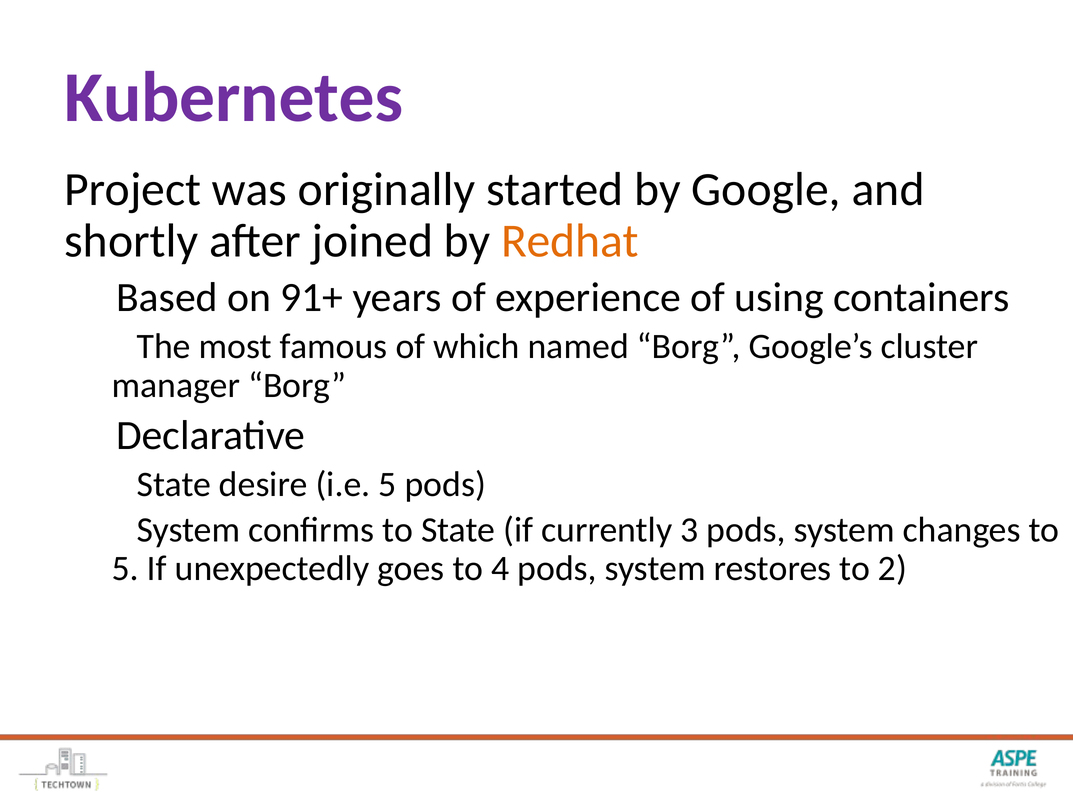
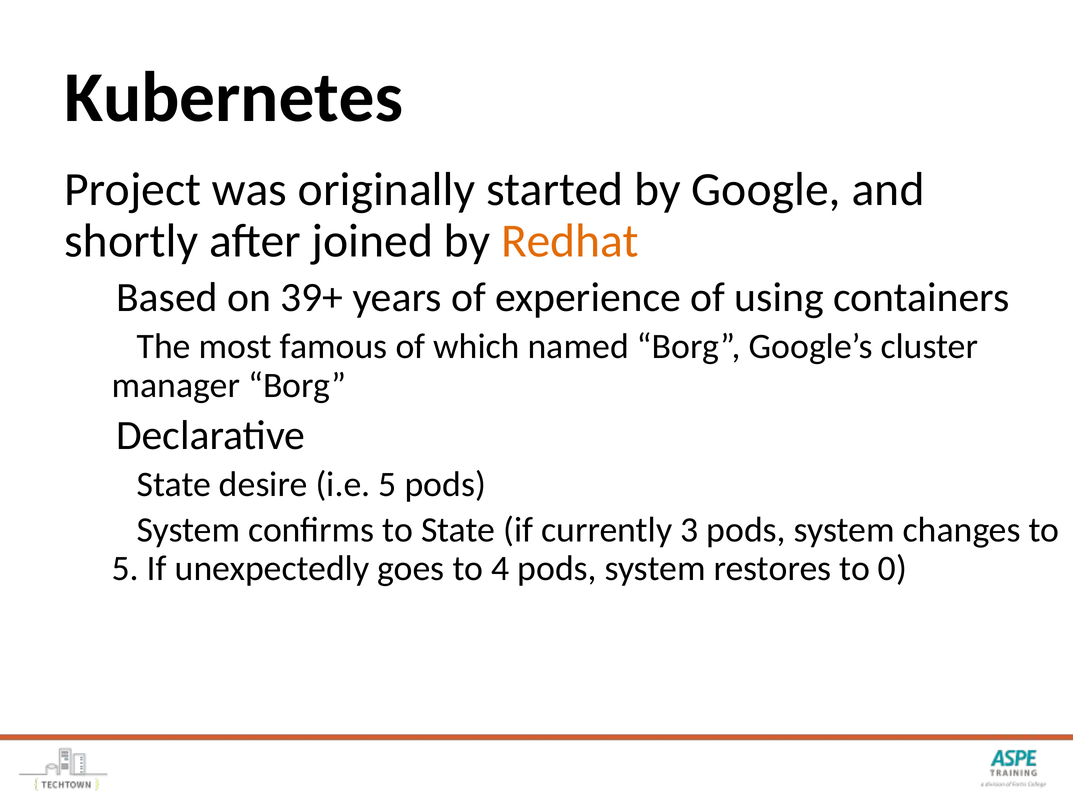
Kubernetes colour: purple -> black
91+: 91+ -> 39+
2: 2 -> 0
